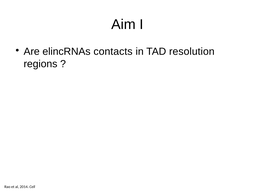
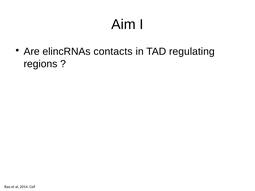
resolution: resolution -> regulating
